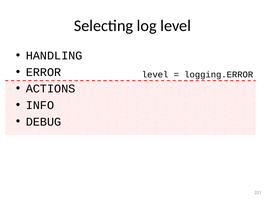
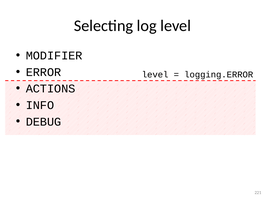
HANDLING: HANDLING -> MODIFIER
